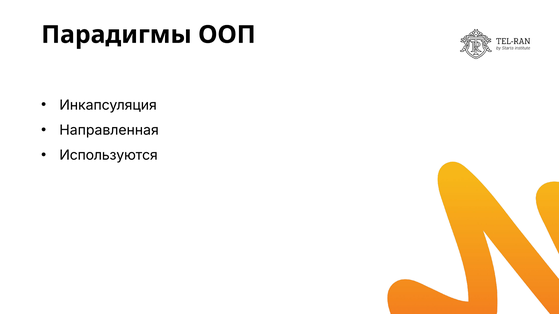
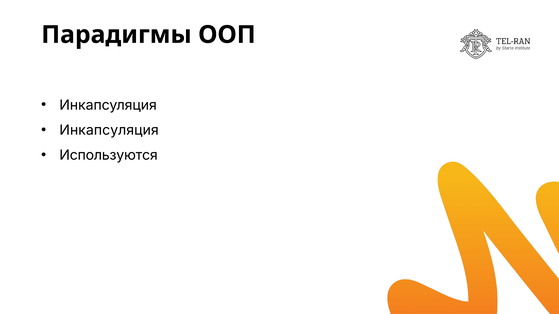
Направленная at (109, 130): Направленная -> Инкапсуляция
